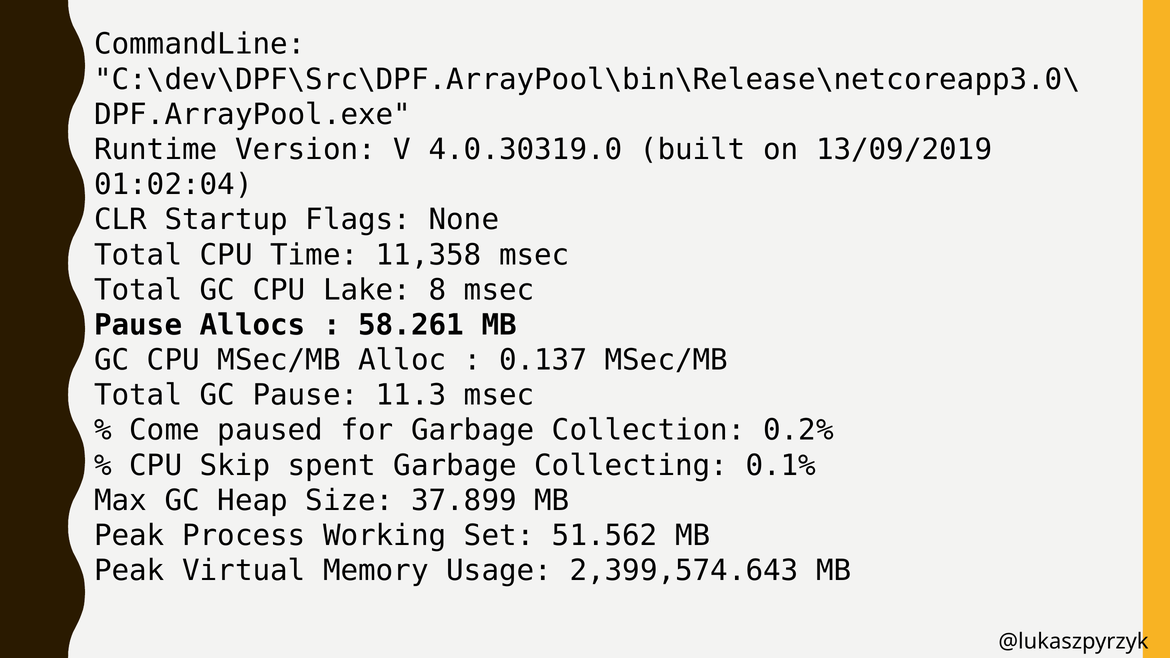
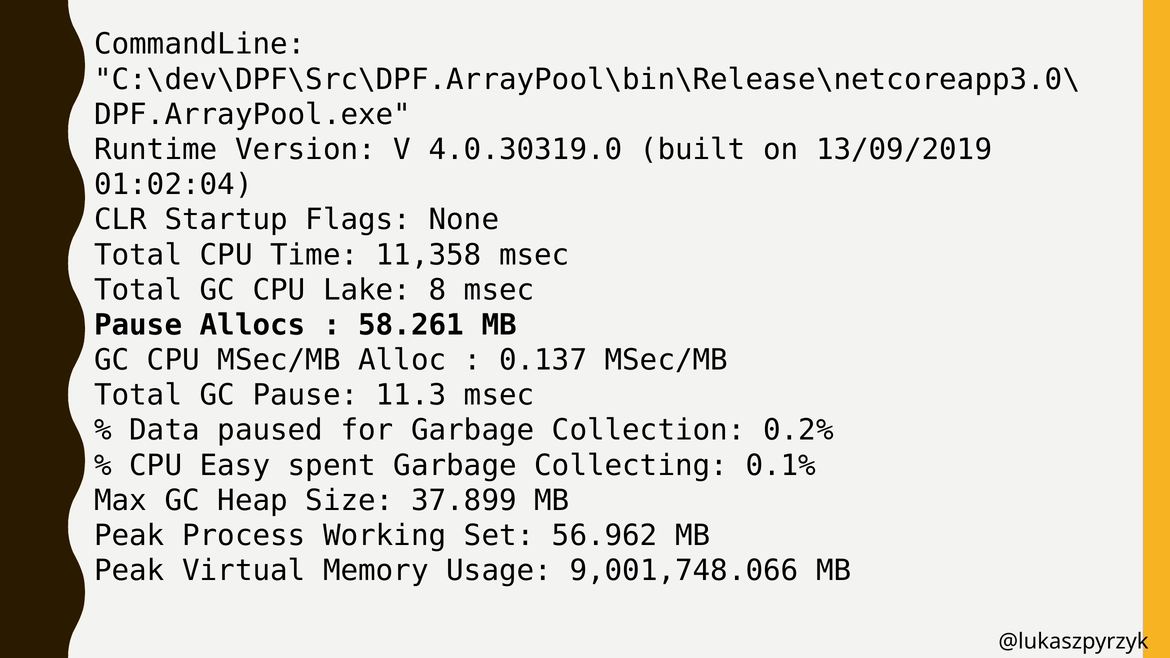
Come: Come -> Data
Skip: Skip -> Easy
51.562: 51.562 -> 56.962
2,399,574.643: 2,399,574.643 -> 9,001,748.066
